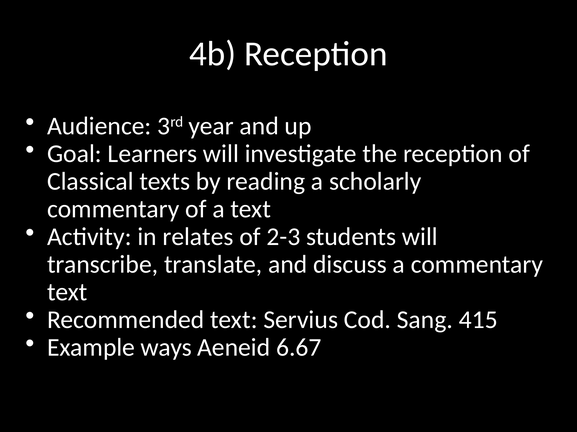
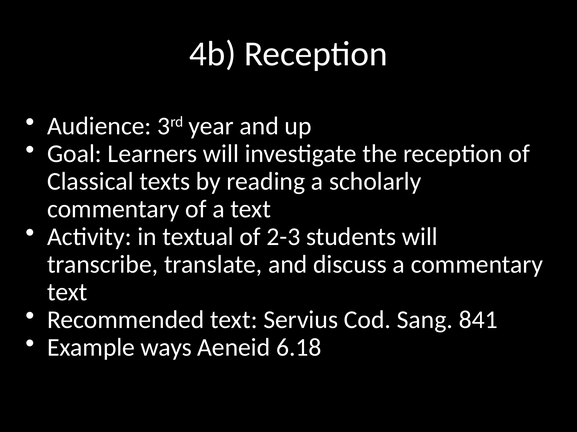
relates: relates -> textual
415: 415 -> 841
6.67: 6.67 -> 6.18
